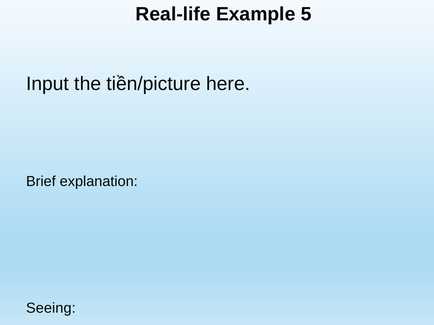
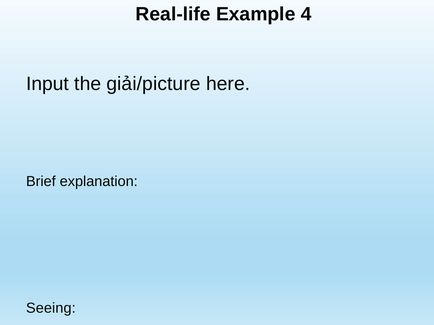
5: 5 -> 4
tiền/picture: tiền/picture -> giải/picture
